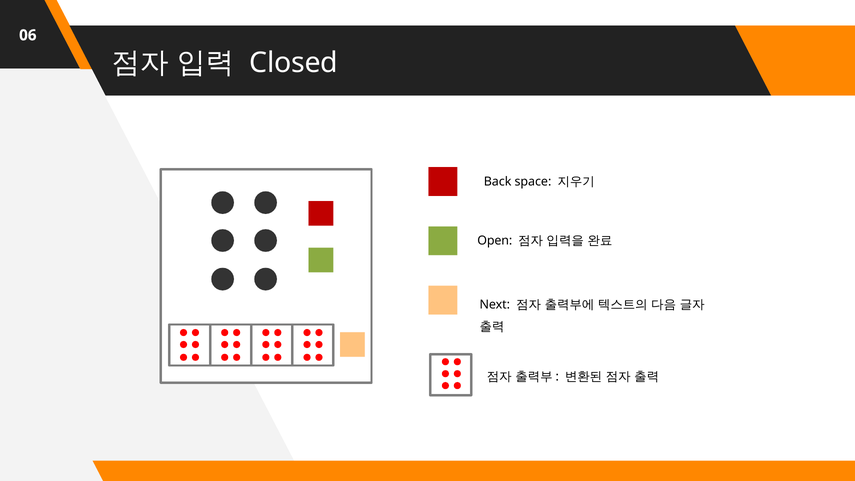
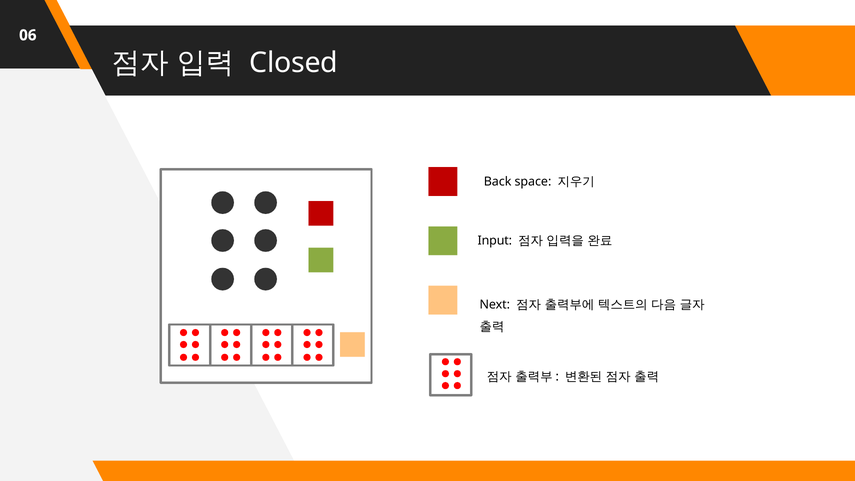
Open: Open -> Input
